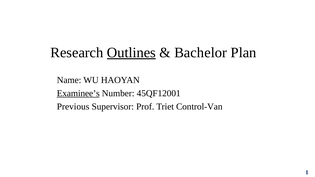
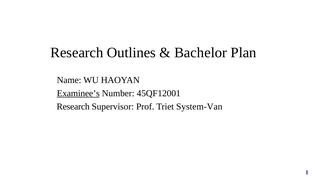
Outlines underline: present -> none
Previous at (73, 107): Previous -> Research
Control-Van: Control-Van -> System-Van
